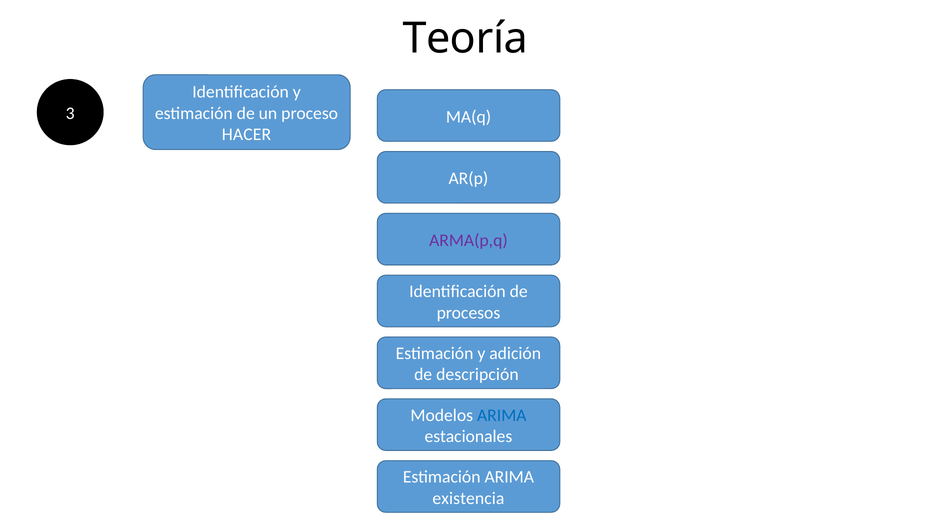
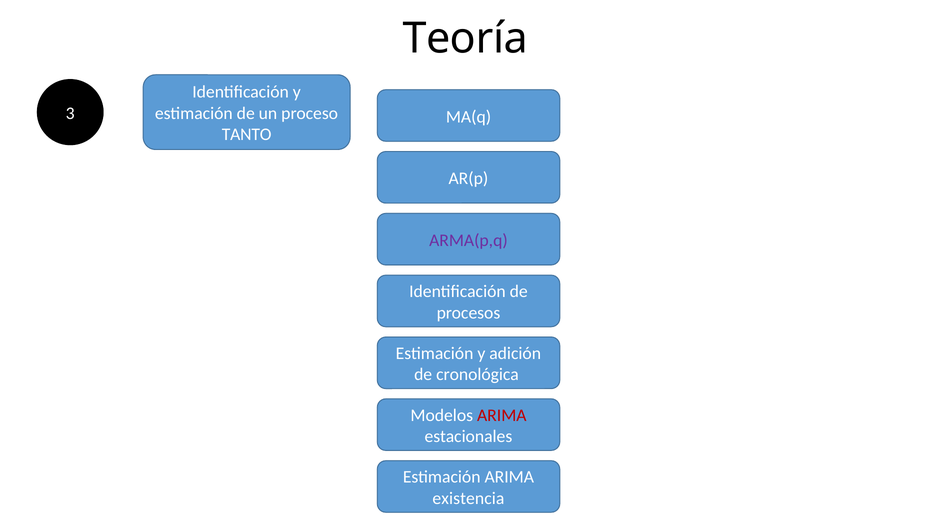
HACER: HACER -> TANTO
descripción: descripción -> cronológica
ARIMA at (502, 415) colour: blue -> red
